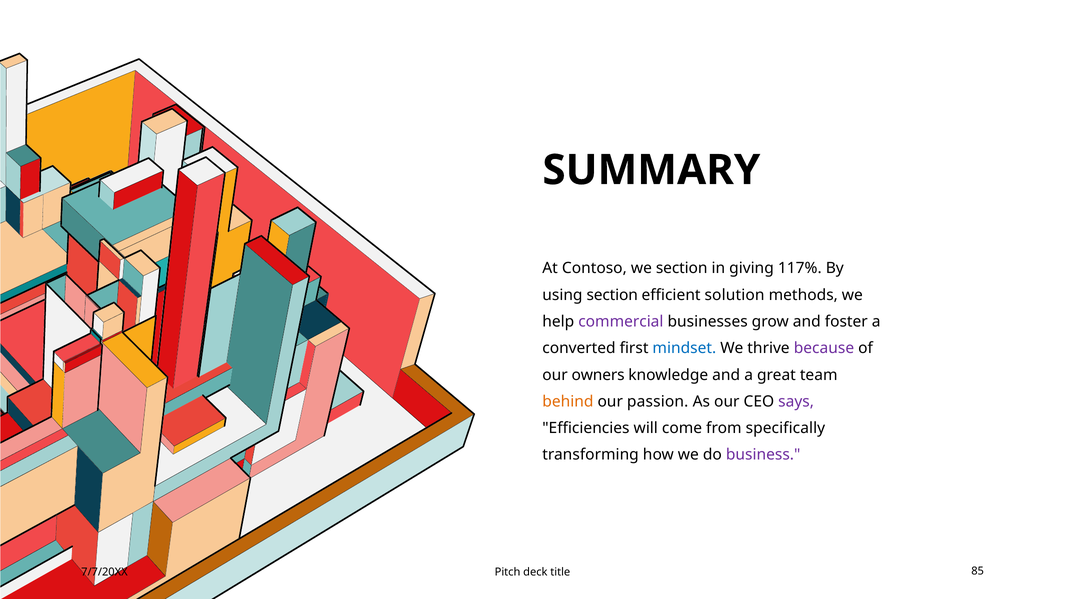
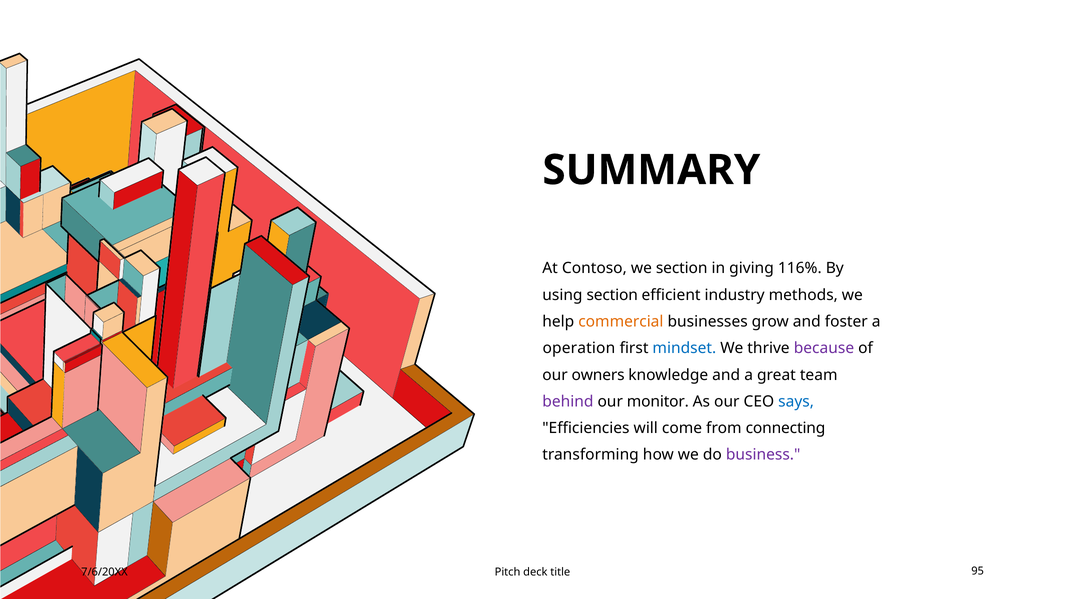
117%: 117% -> 116%
solution: solution -> industry
commercial colour: purple -> orange
converted: converted -> operation
behind colour: orange -> purple
passion: passion -> monitor
says colour: purple -> blue
specifically: specifically -> connecting
7/7/20XX: 7/7/20XX -> 7/6/20XX
85: 85 -> 95
